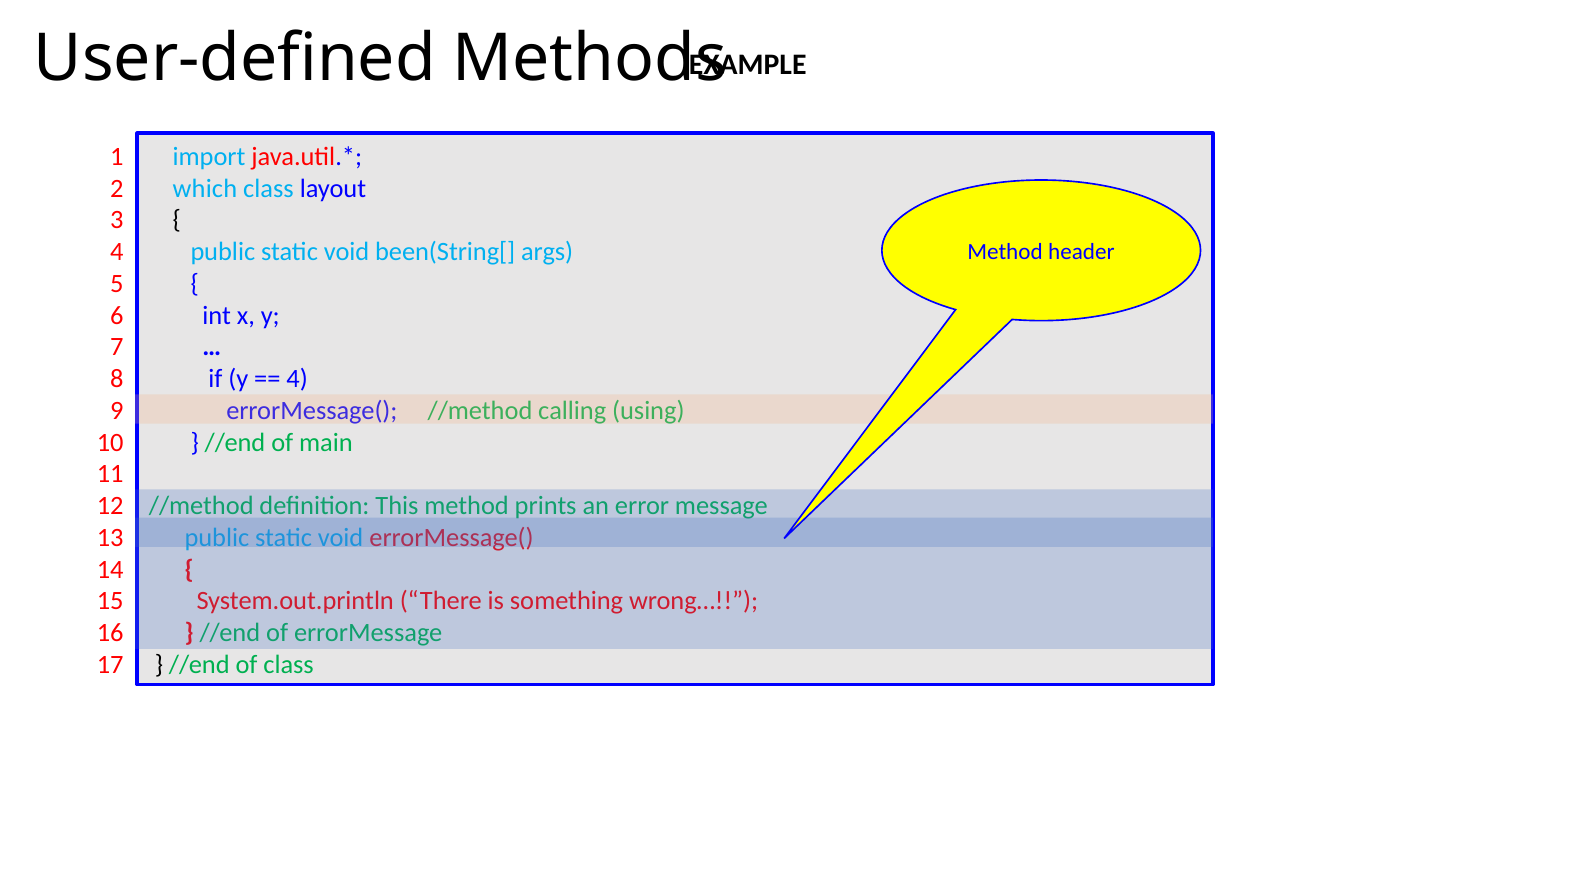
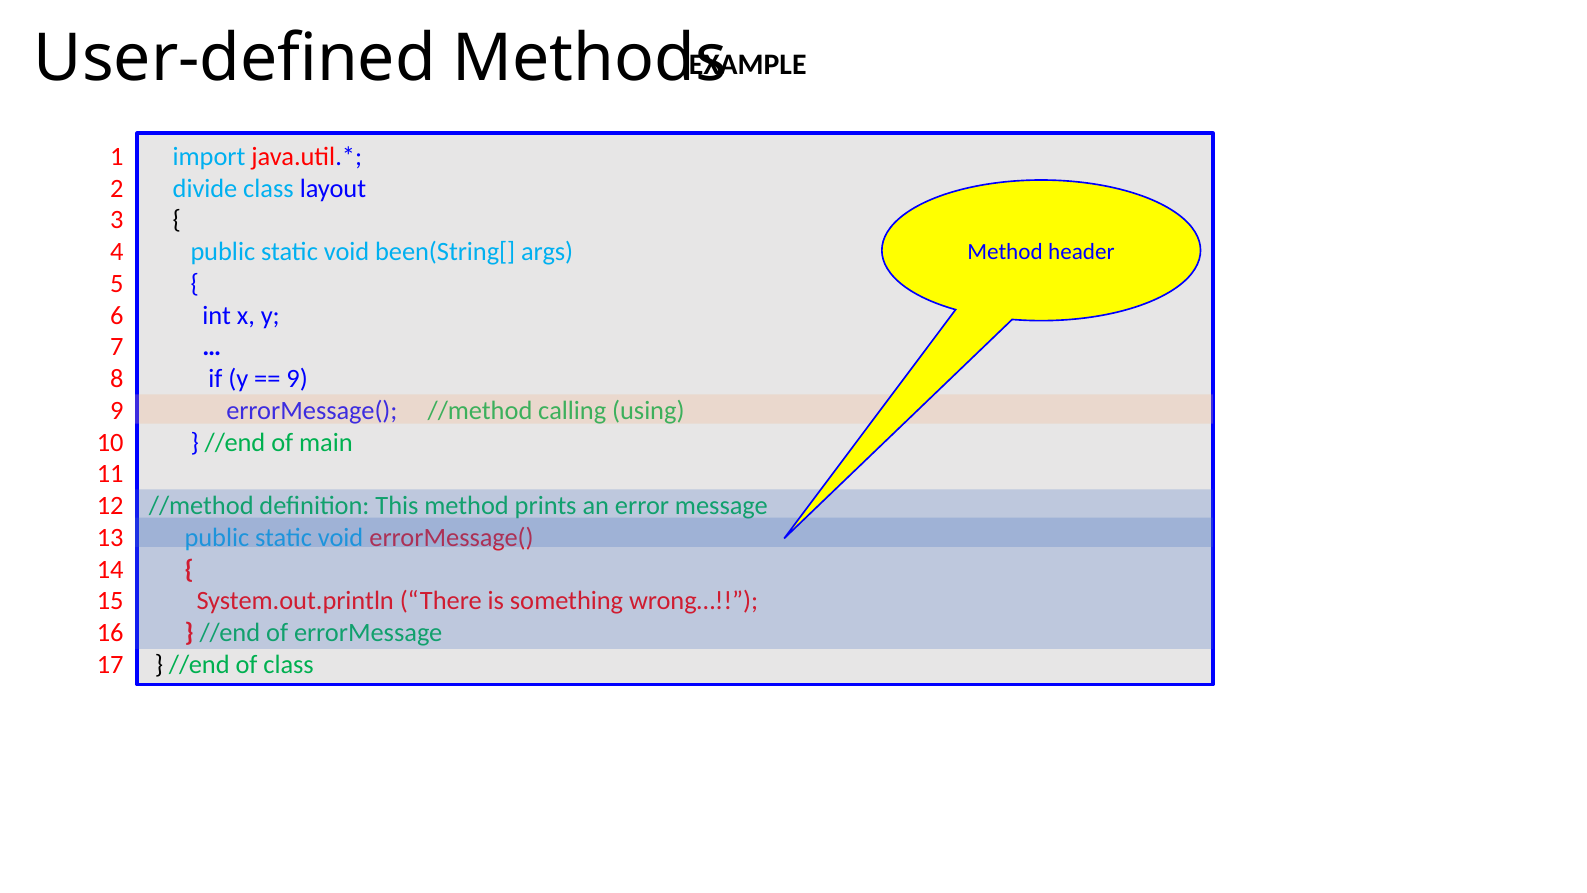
which: which -> divide
4 at (297, 379): 4 -> 9
